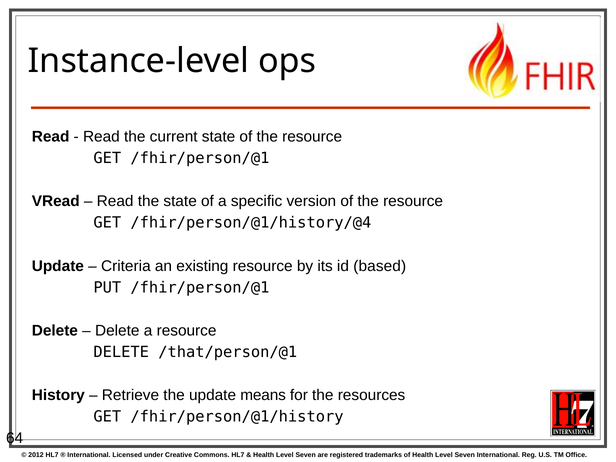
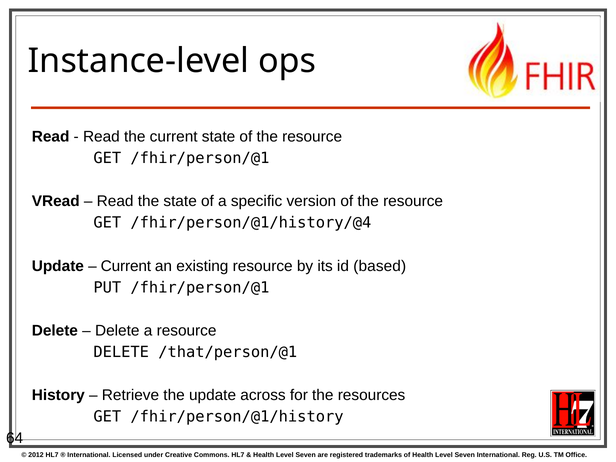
Criteria at (126, 266): Criteria -> Current
means: means -> across
